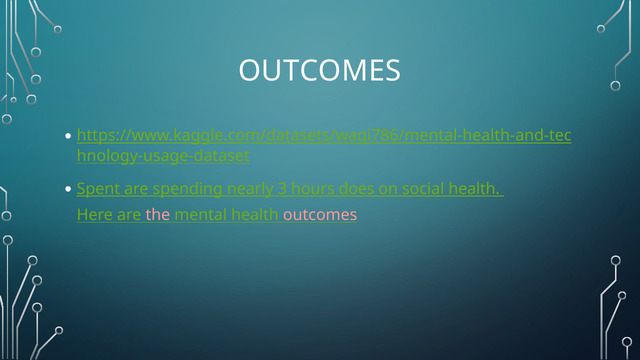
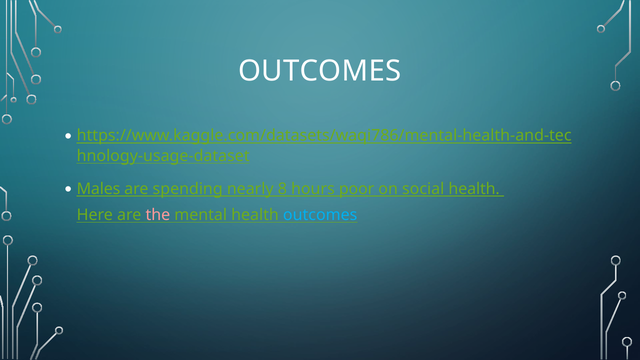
Spent: Spent -> Males
3: 3 -> 8
does: does -> poor
outcomes at (320, 215) colour: pink -> light blue
